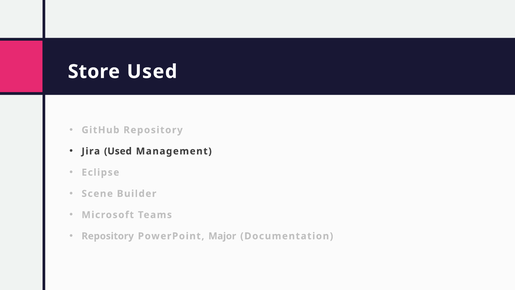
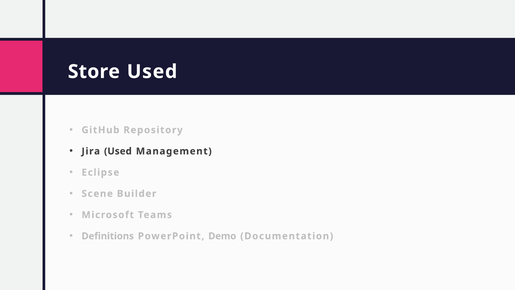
Repository at (108, 236): Repository -> Definitions
Major: Major -> Demo
